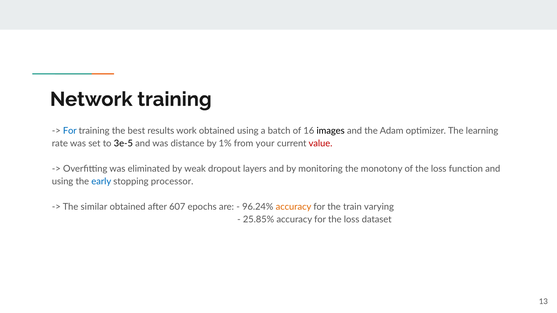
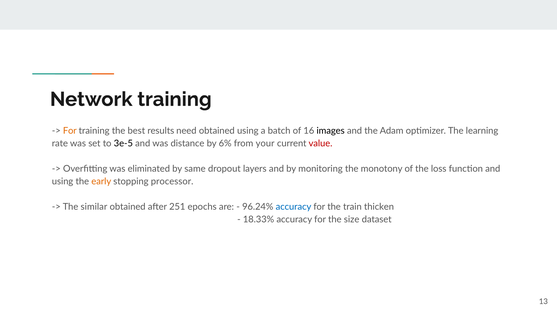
For at (70, 131) colour: blue -> orange
work: work -> need
1%: 1% -> 6%
weak: weak -> same
early colour: blue -> orange
607: 607 -> 251
accuracy at (293, 207) colour: orange -> blue
varying: varying -> thicken
25.85%: 25.85% -> 18.33%
for the loss: loss -> size
